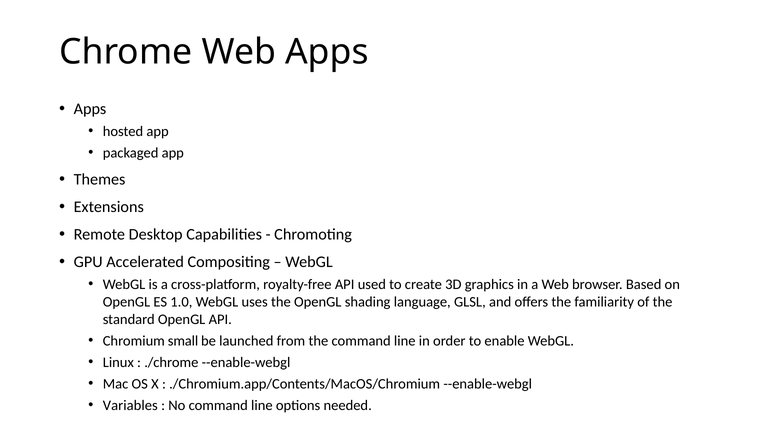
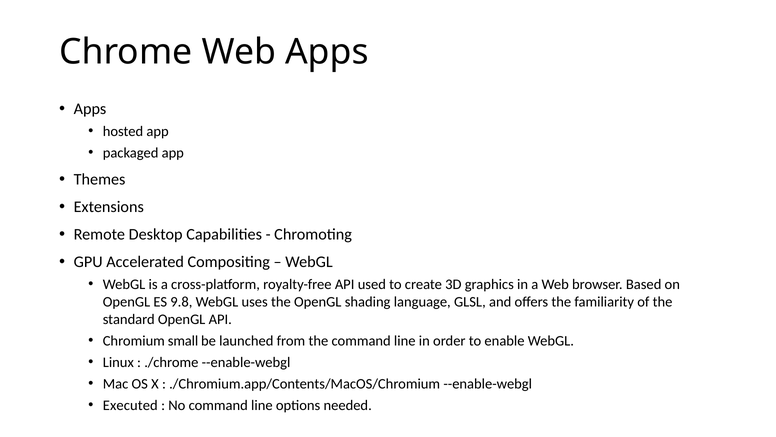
1.0: 1.0 -> 9.8
Variables: Variables -> Executed
